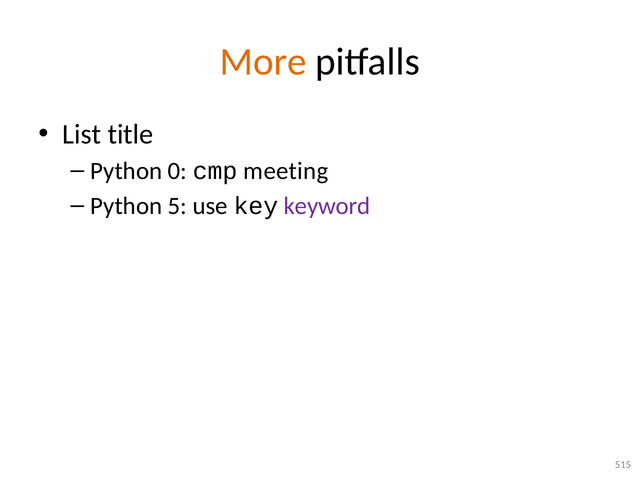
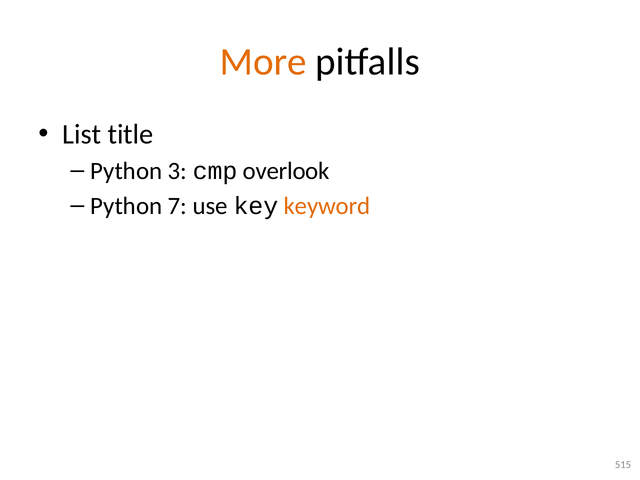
0: 0 -> 3
meeting: meeting -> overlook
5: 5 -> 7
keyword colour: purple -> orange
